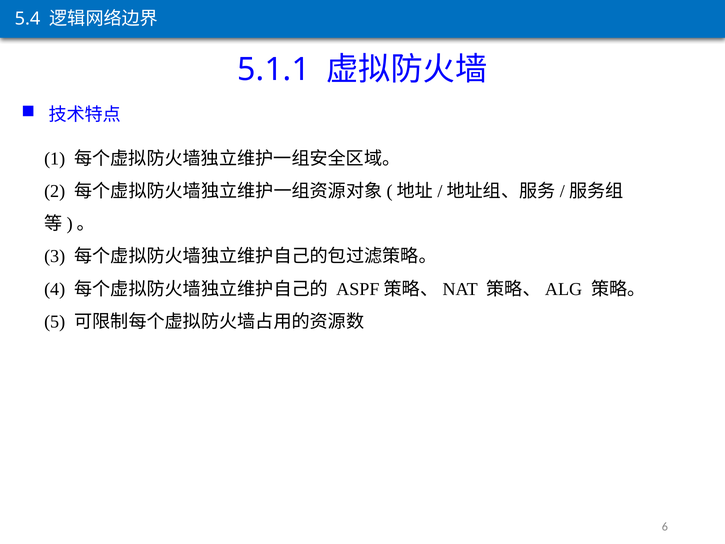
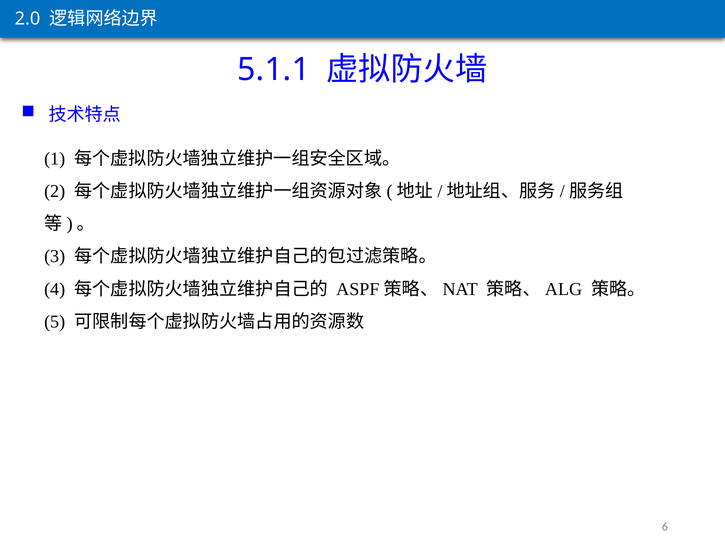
5.4: 5.4 -> 2.0
